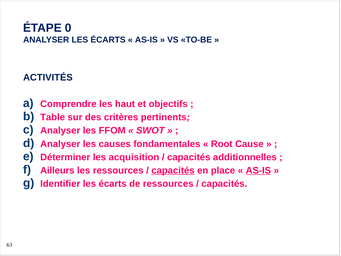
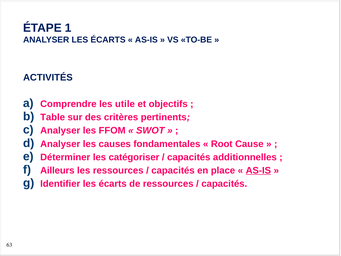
0: 0 -> 1
haut: haut -> utile
acquisition: acquisition -> catégoriser
capacités at (173, 170) underline: present -> none
